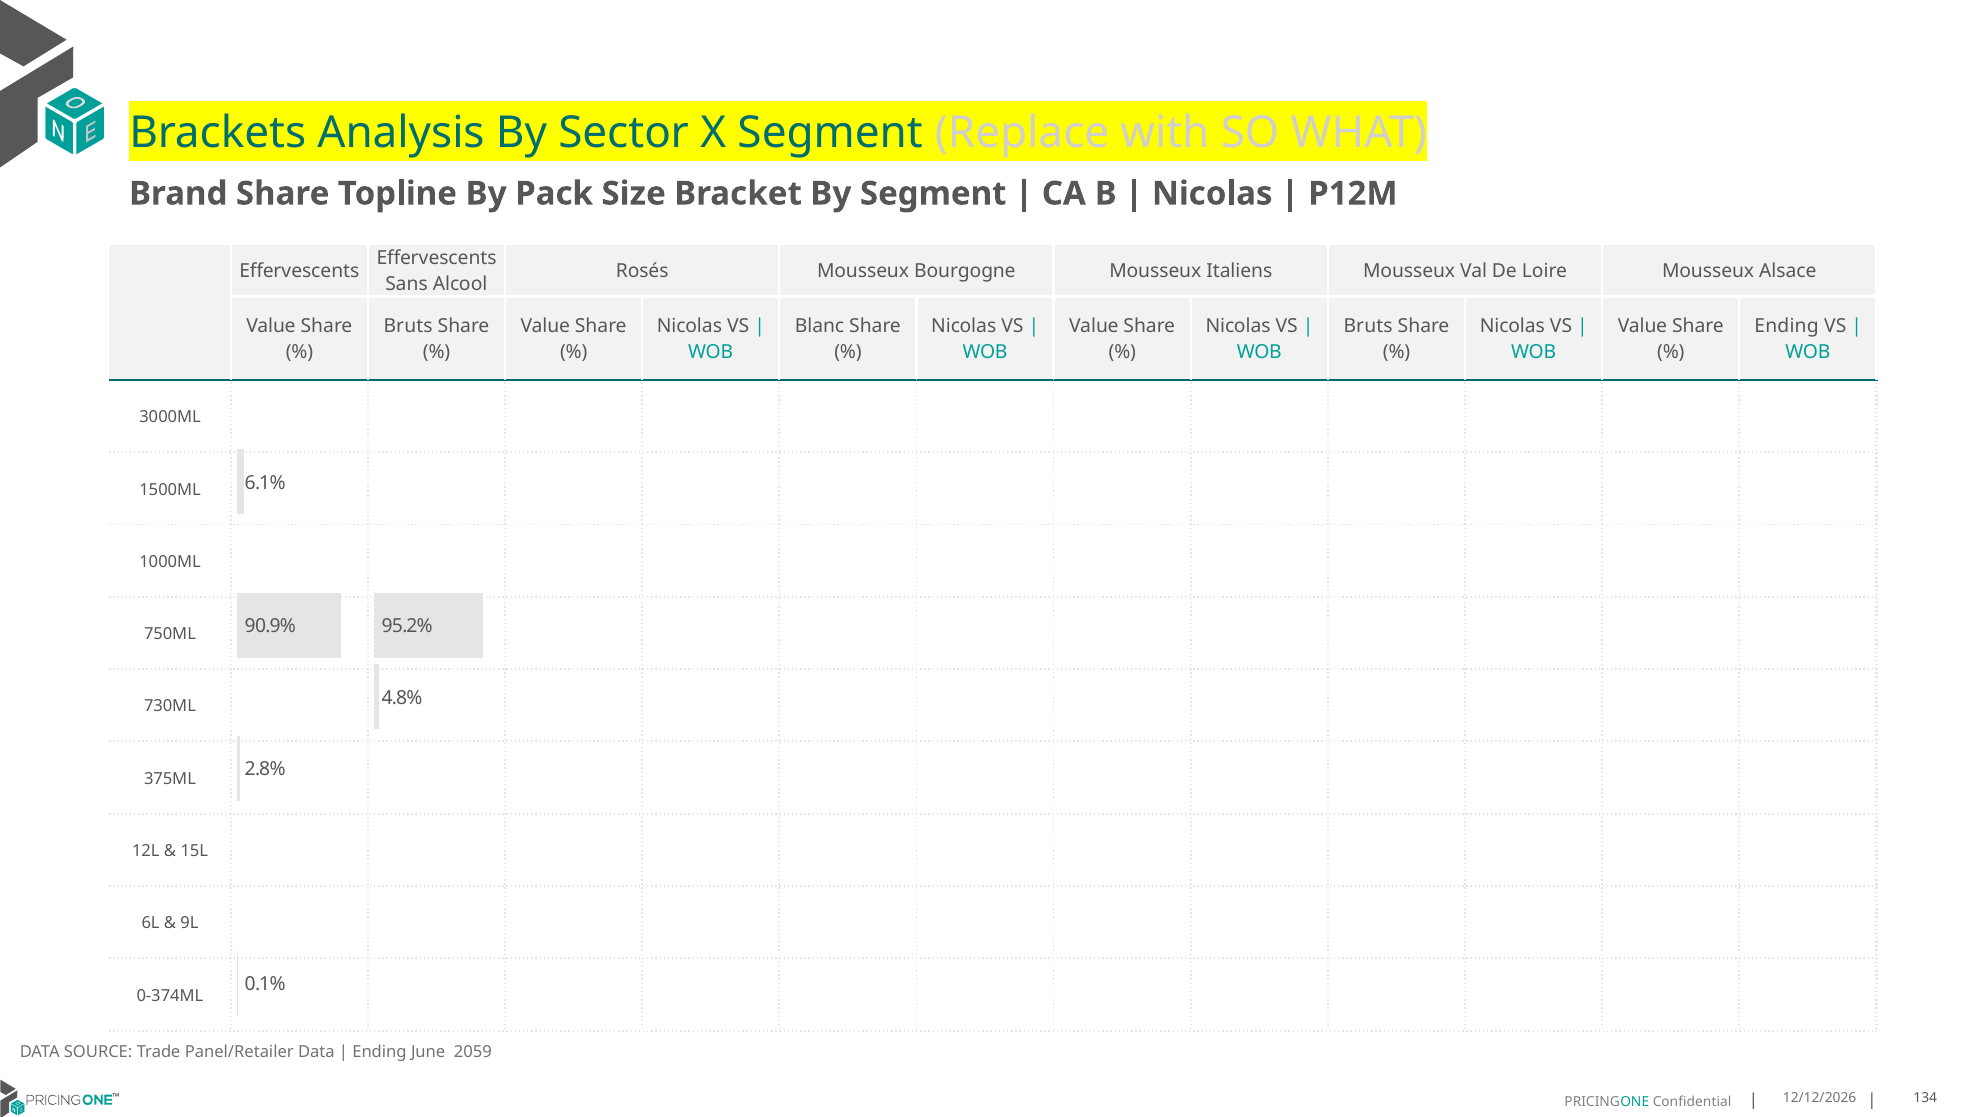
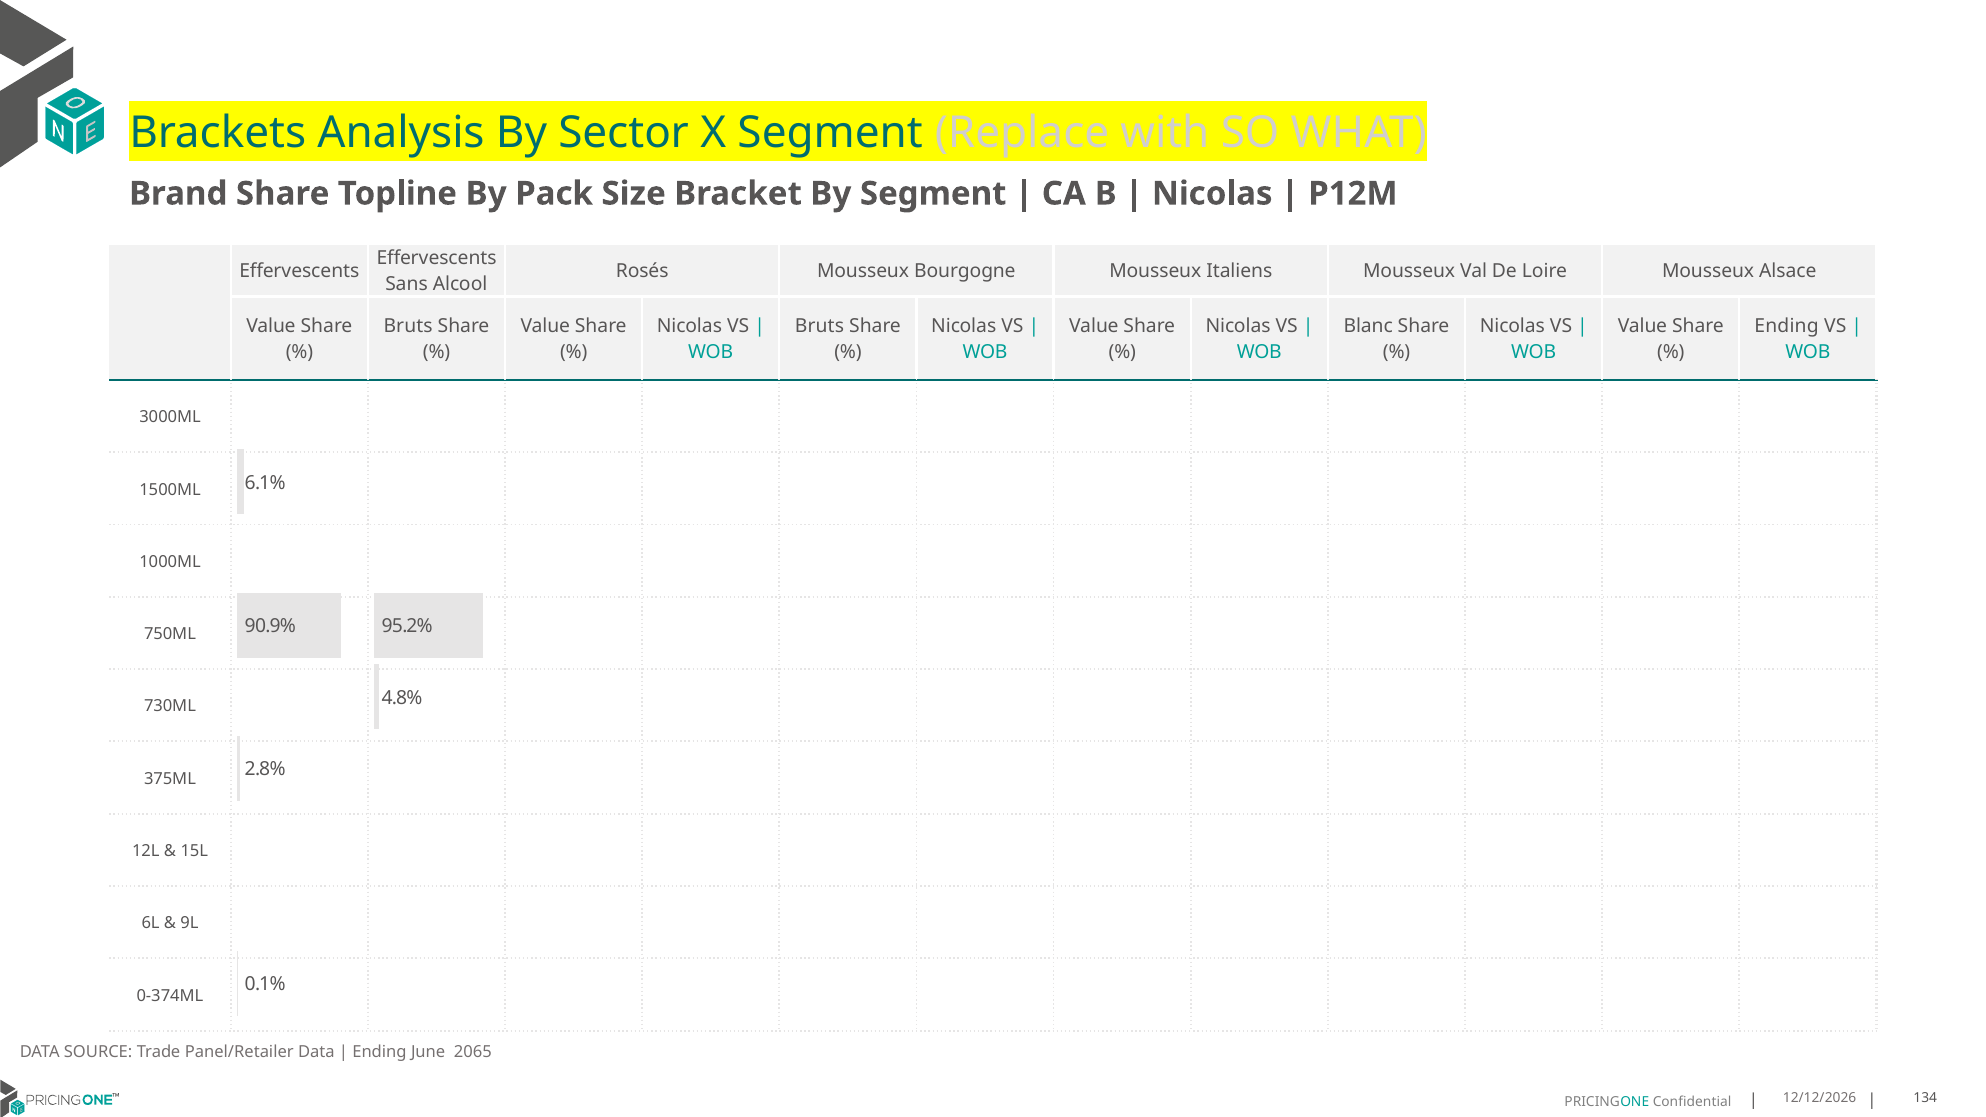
Blanc at (820, 326): Blanc -> Bruts
Bruts at (1368, 326): Bruts -> Blanc
2059: 2059 -> 2065
